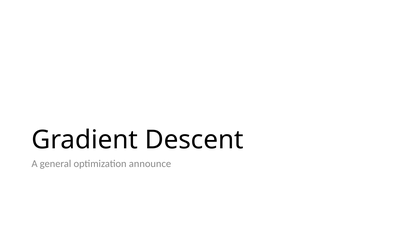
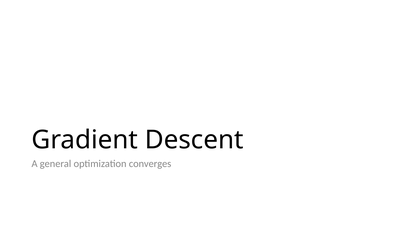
announce: announce -> converges
